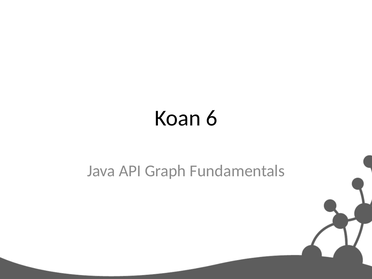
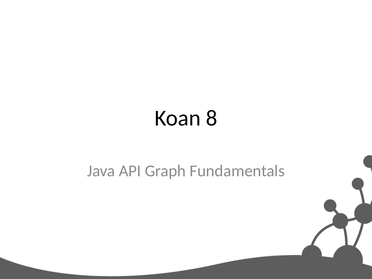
6: 6 -> 8
